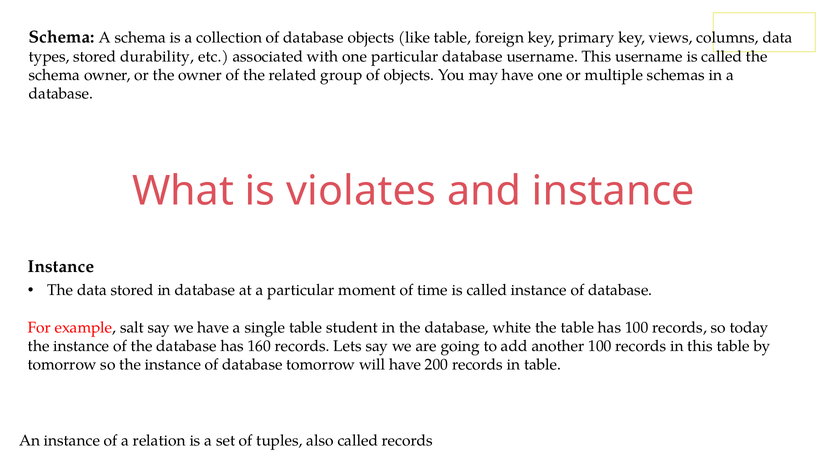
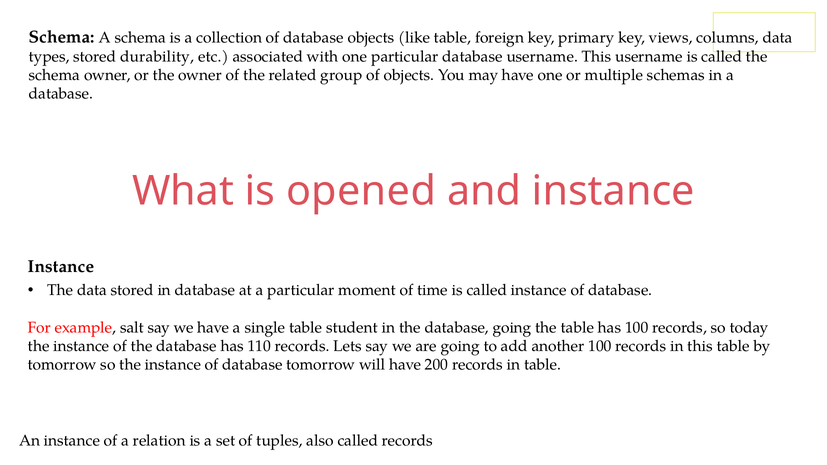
violates: violates -> opened
database white: white -> going
160: 160 -> 110
